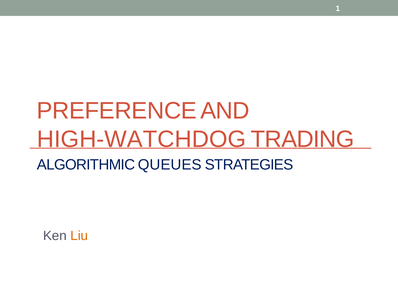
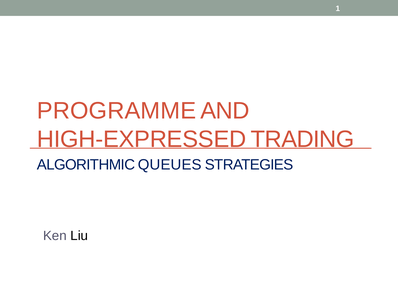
PREFERENCE: PREFERENCE -> PROGRAMME
HIGH-WATCHDOG: HIGH-WATCHDOG -> HIGH-EXPRESSED
Liu colour: orange -> black
